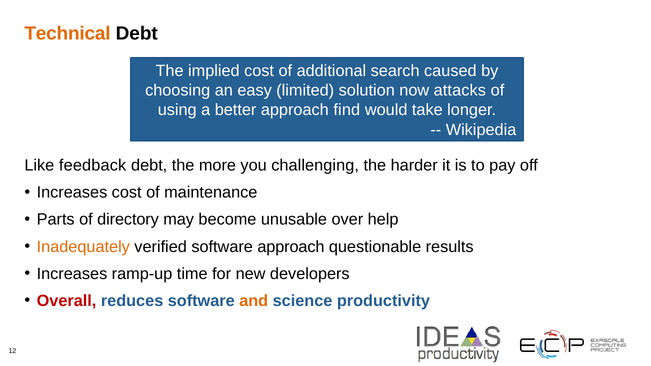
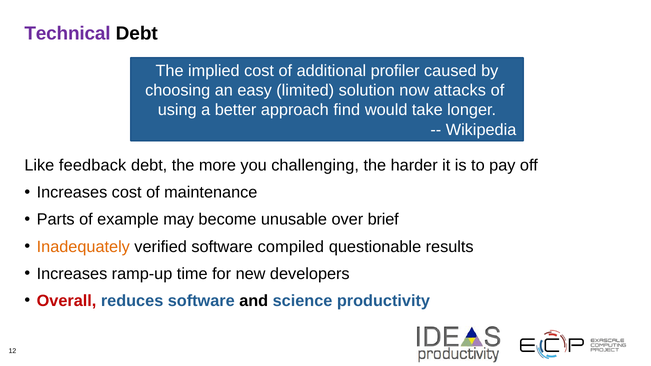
Technical colour: orange -> purple
search: search -> profiler
directory: directory -> example
help: help -> brief
software approach: approach -> compiled
and colour: orange -> black
